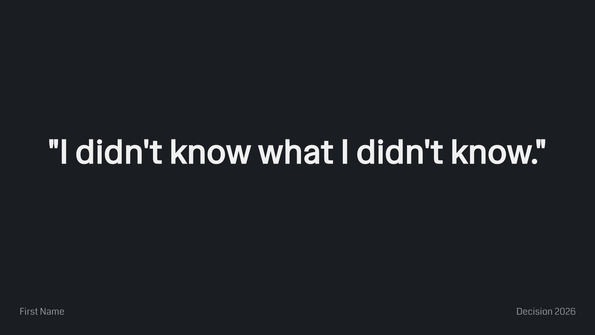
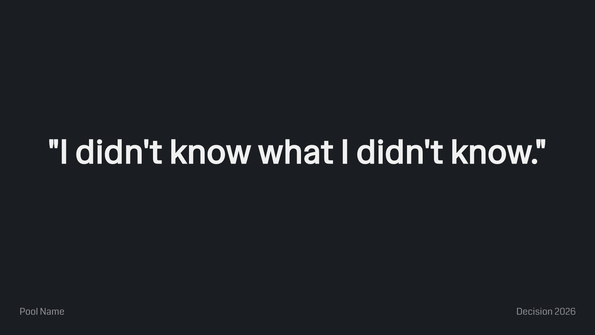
First: First -> Pool
